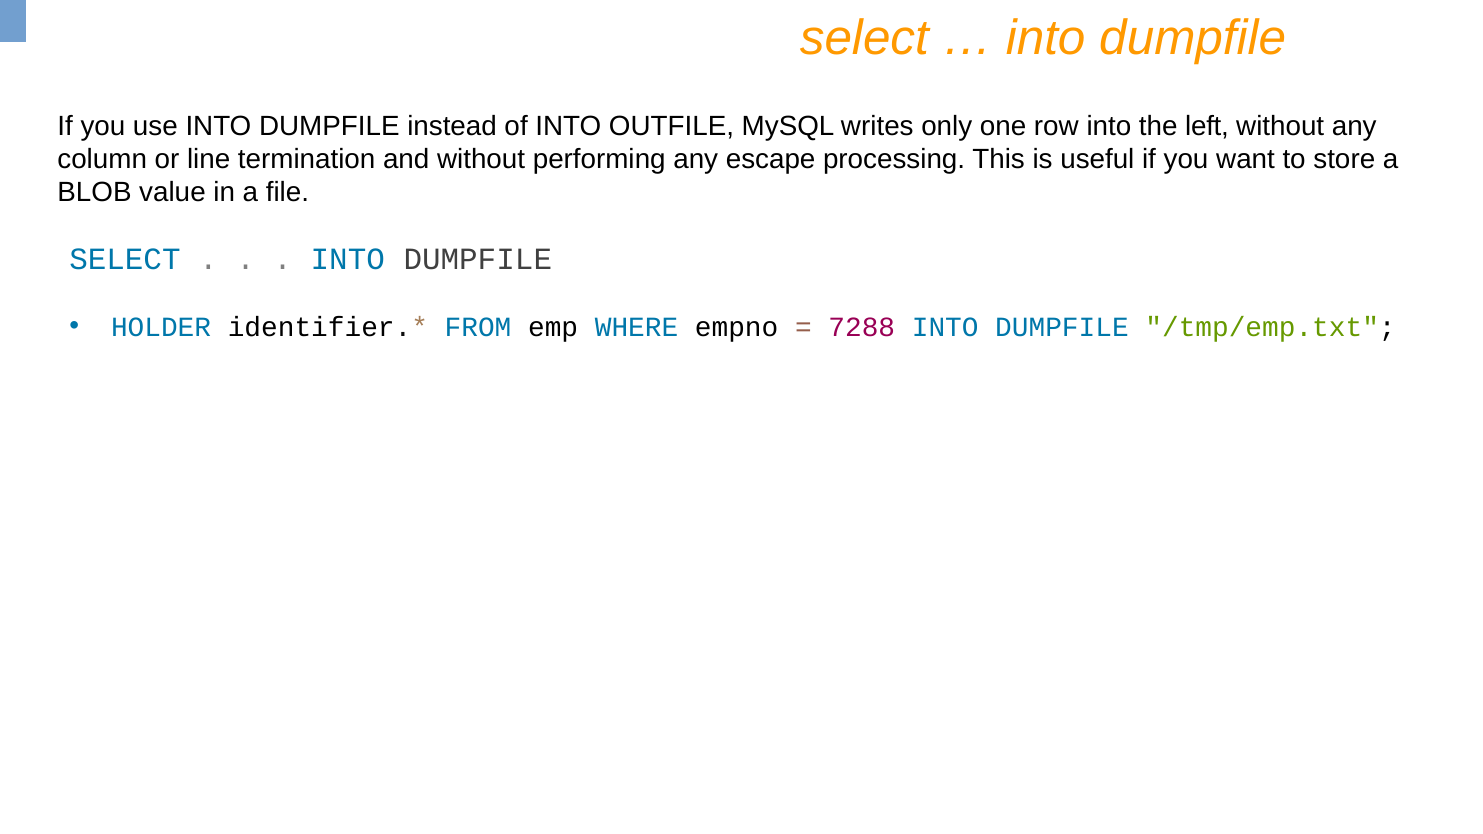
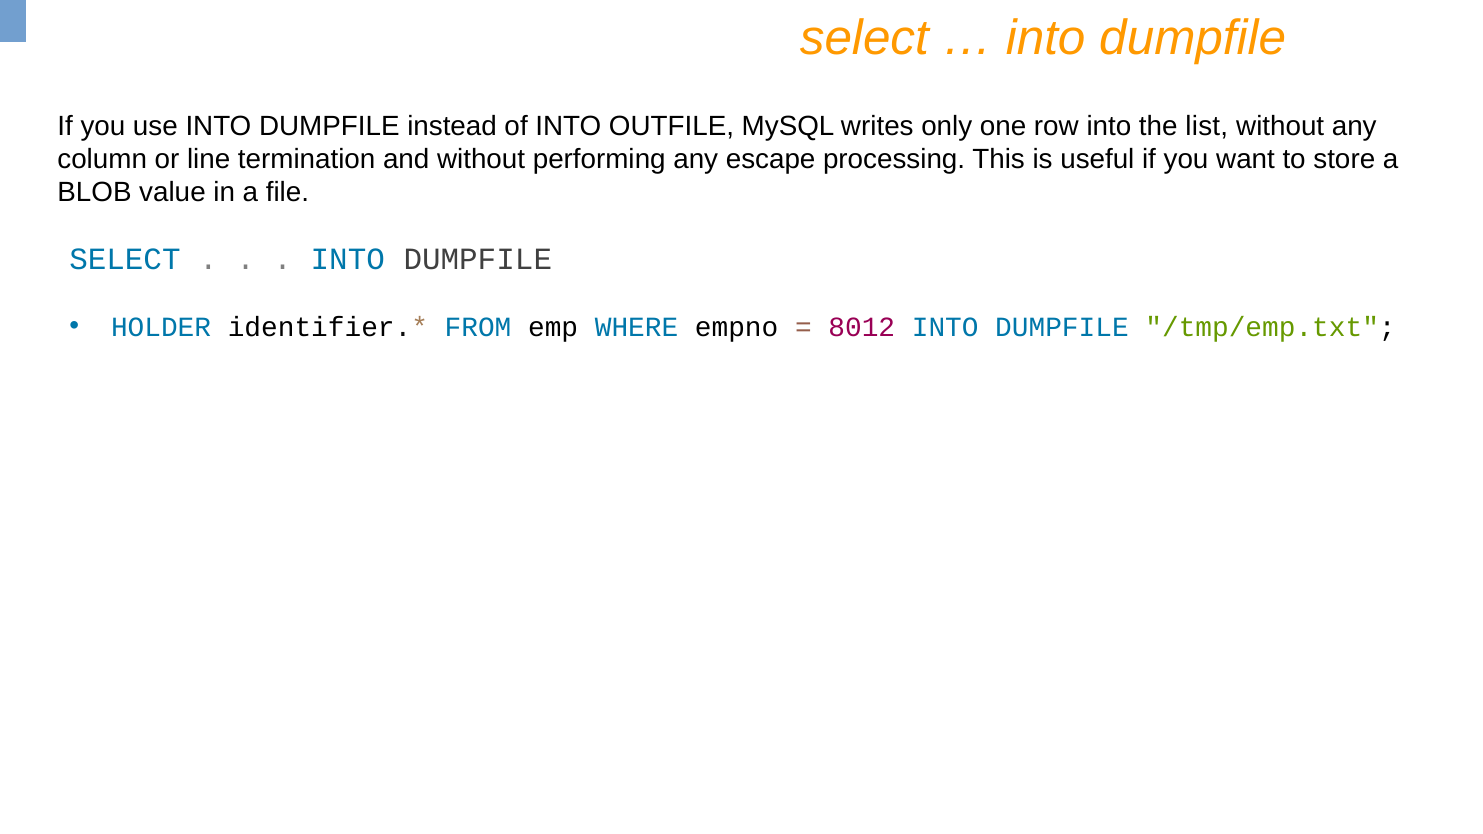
left: left -> list
7288: 7288 -> 8012
